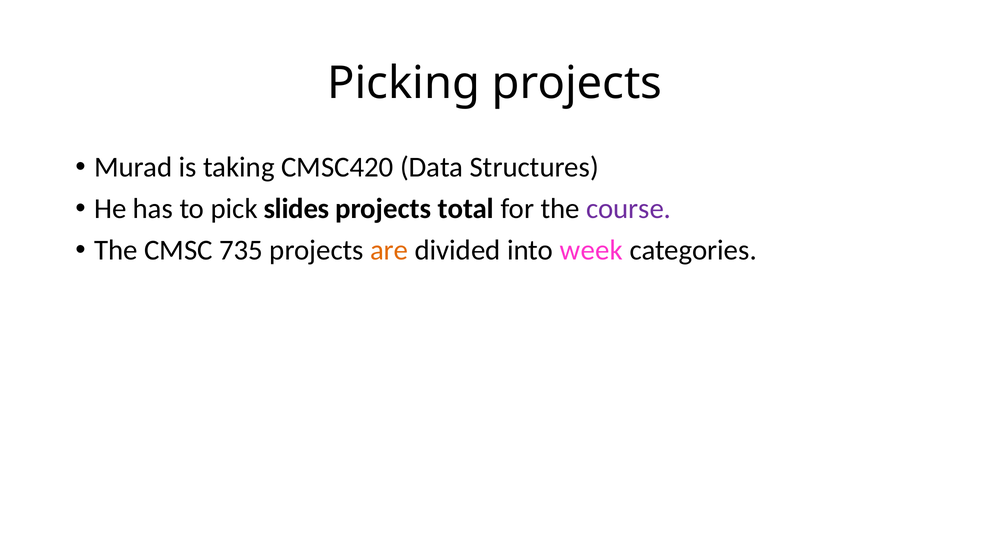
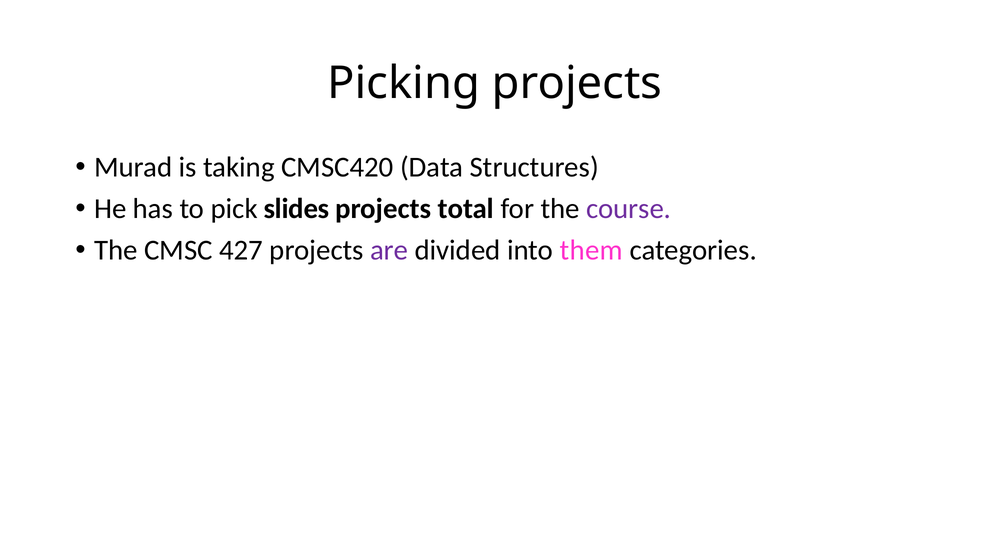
735: 735 -> 427
are colour: orange -> purple
week: week -> them
